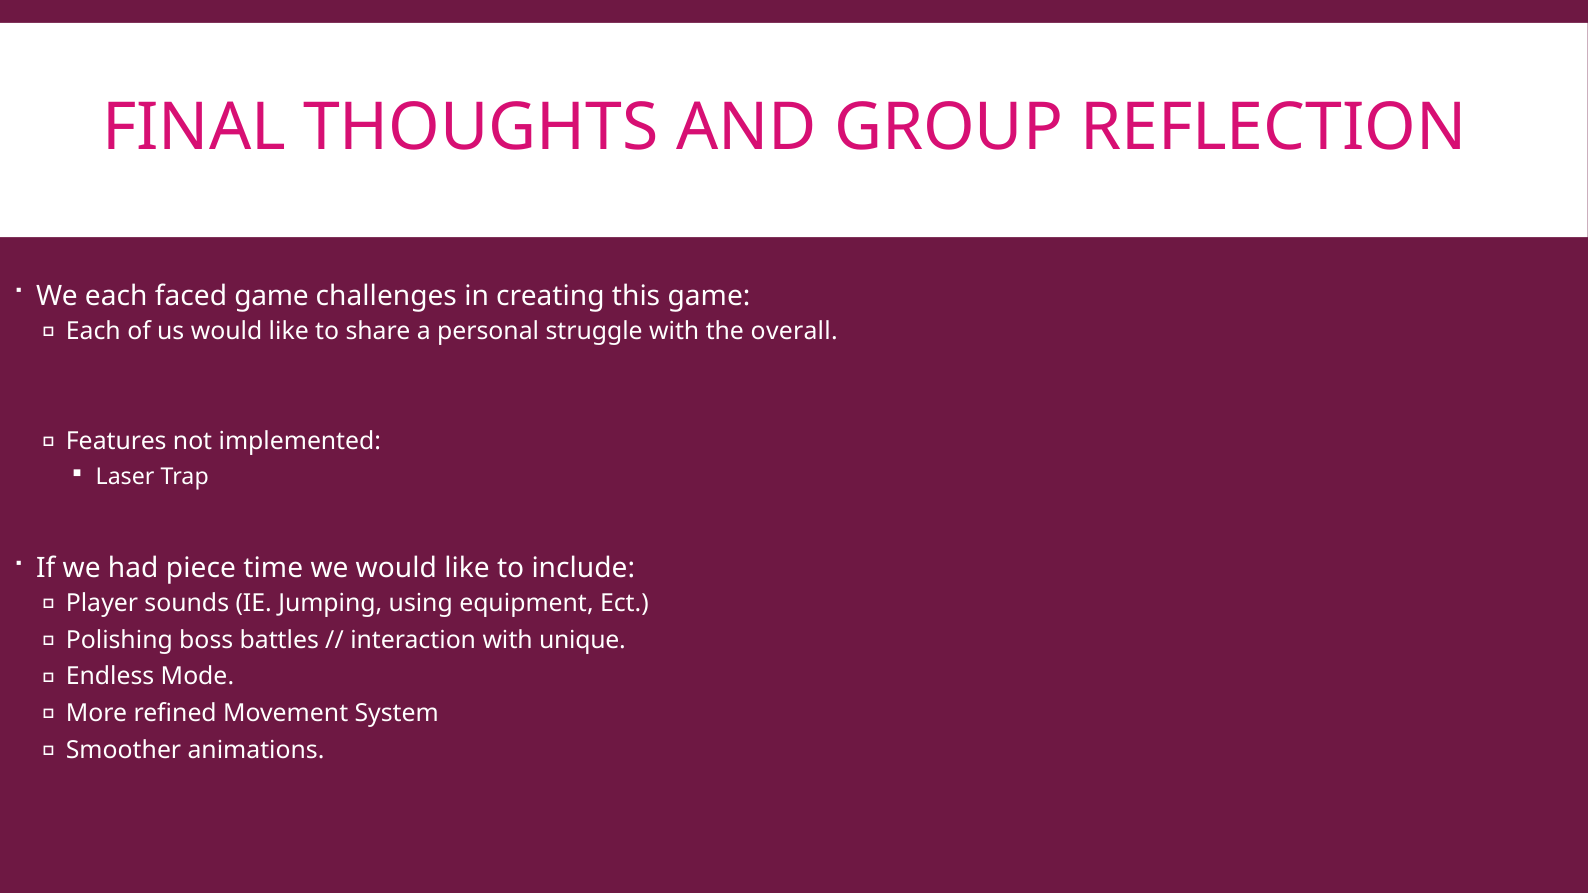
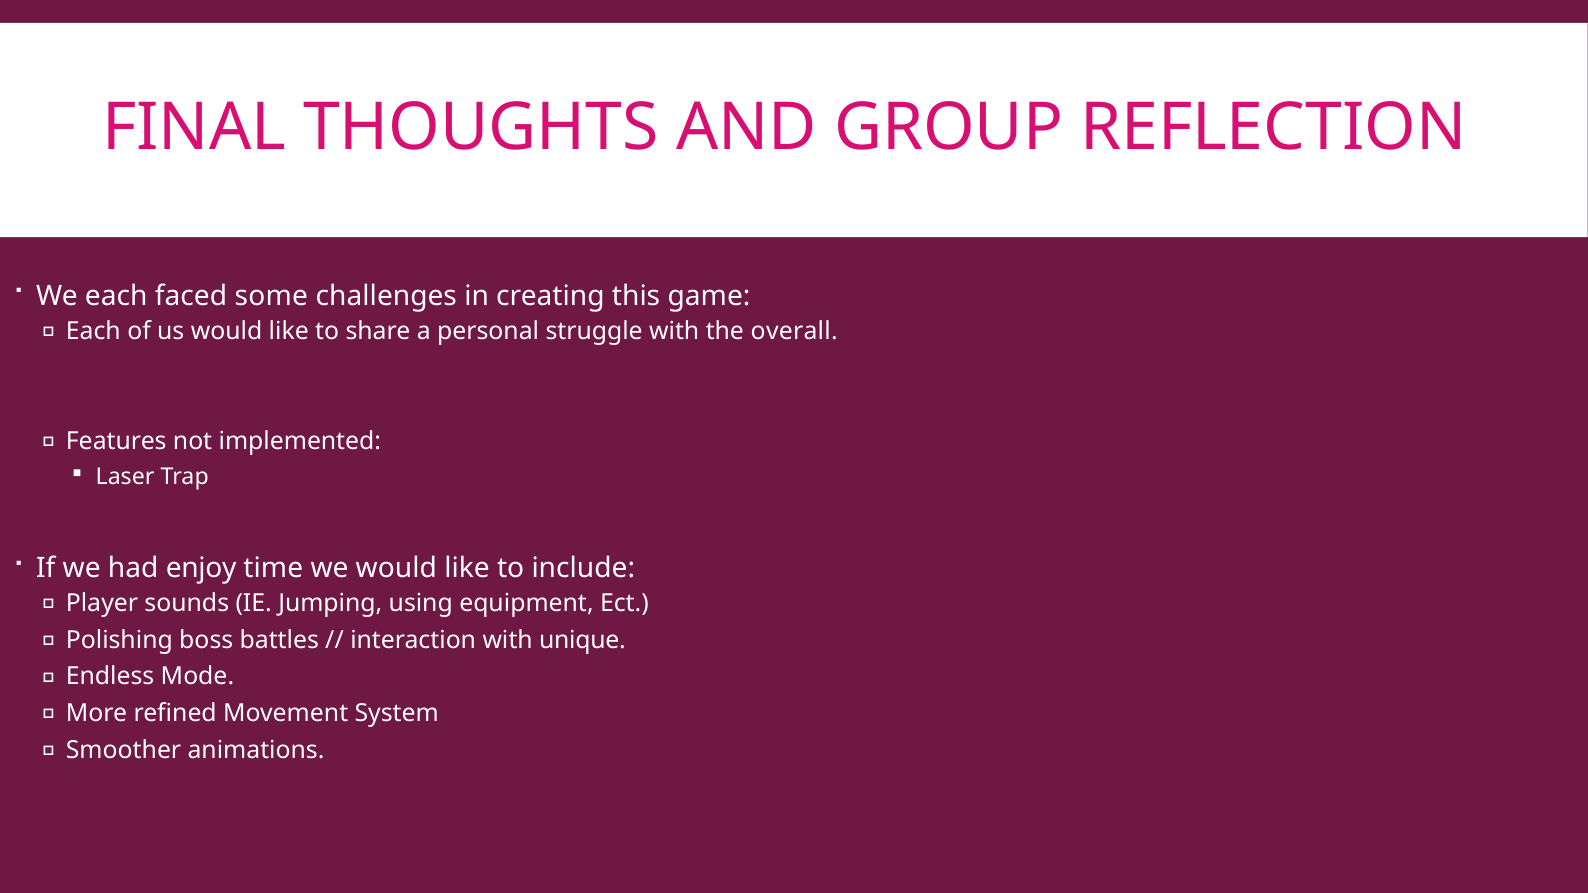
faced game: game -> some
piece: piece -> enjoy
